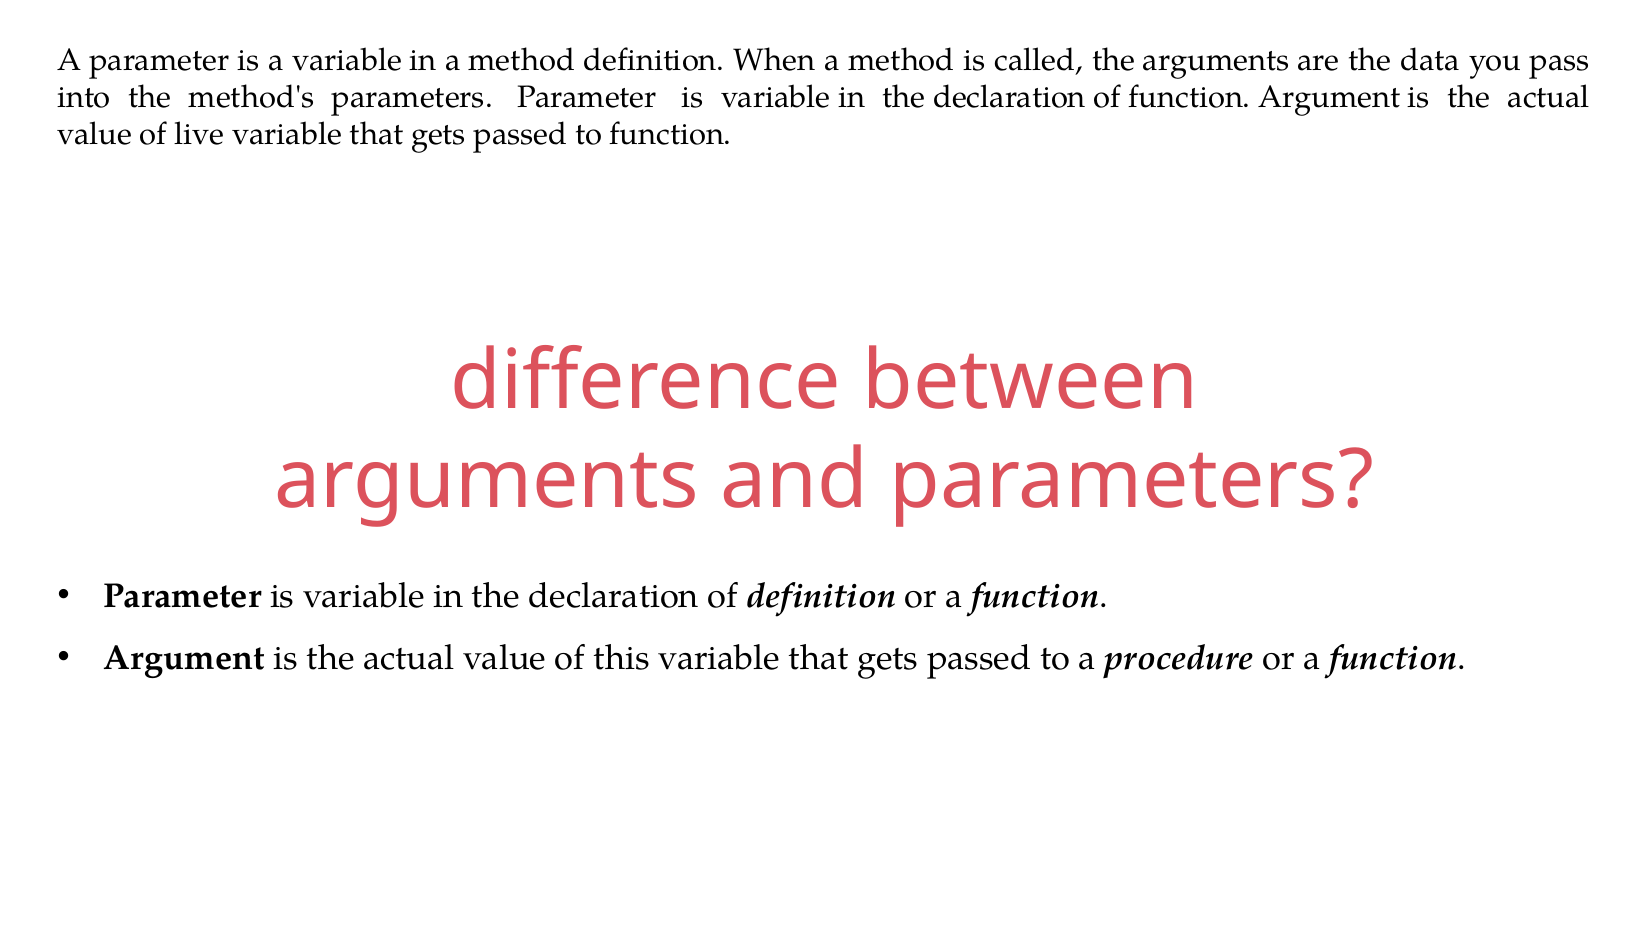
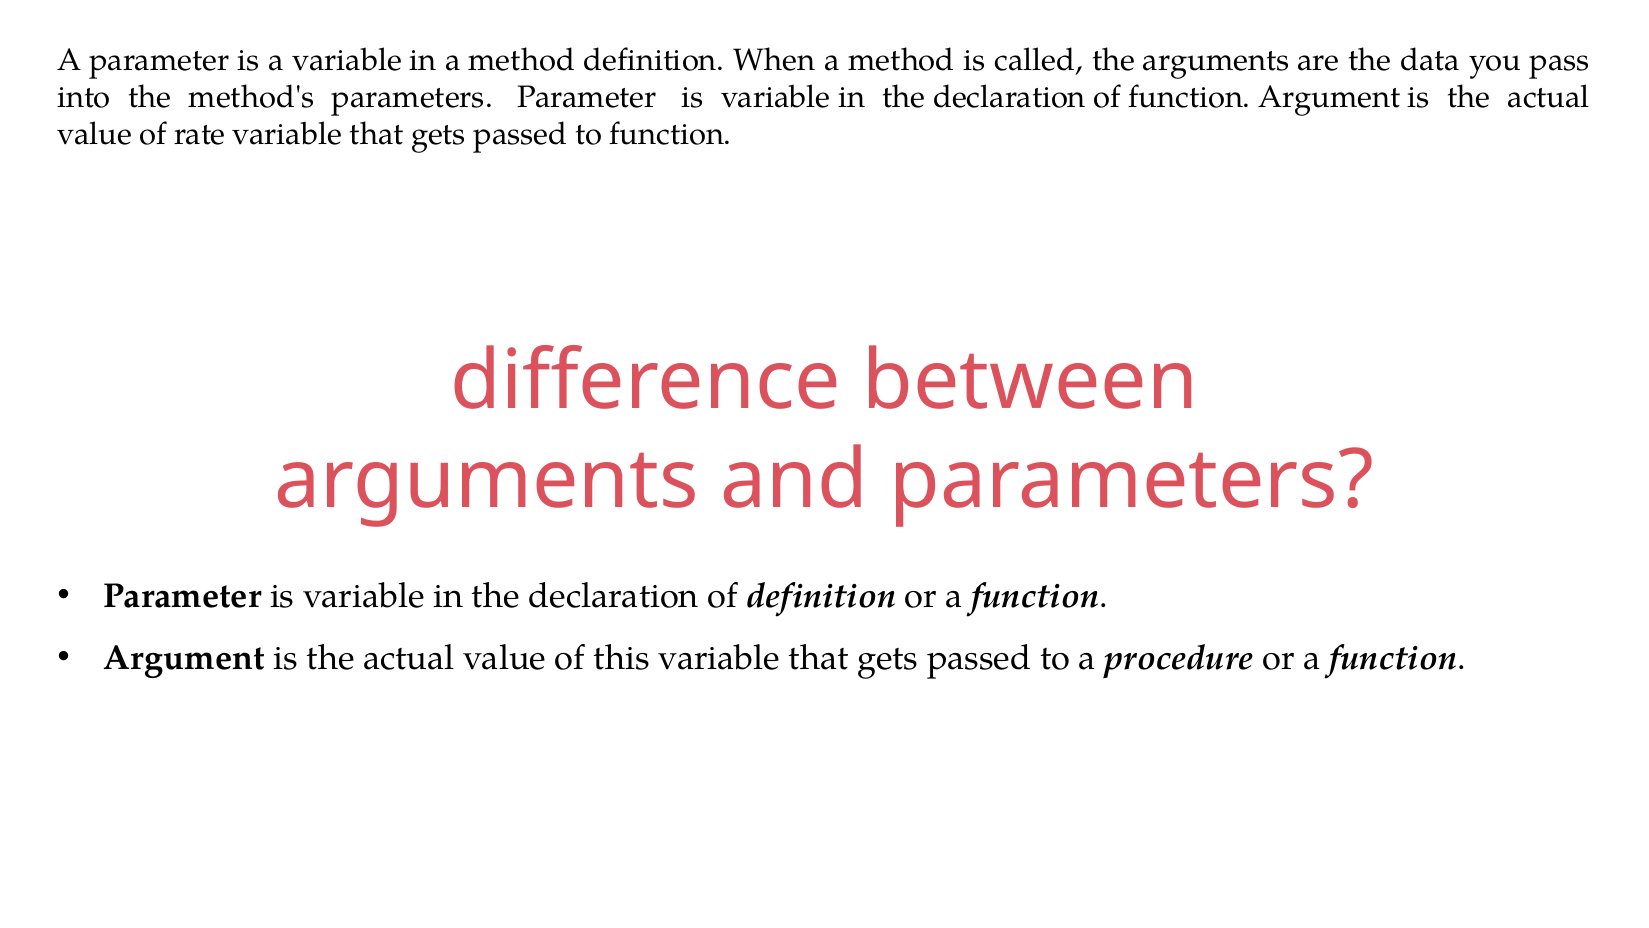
live: live -> rate
